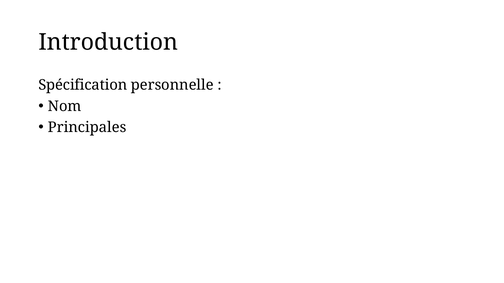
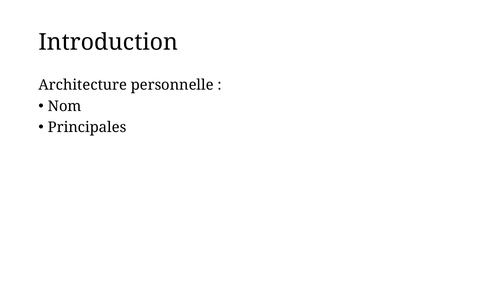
Spécification: Spécification -> Architecture
